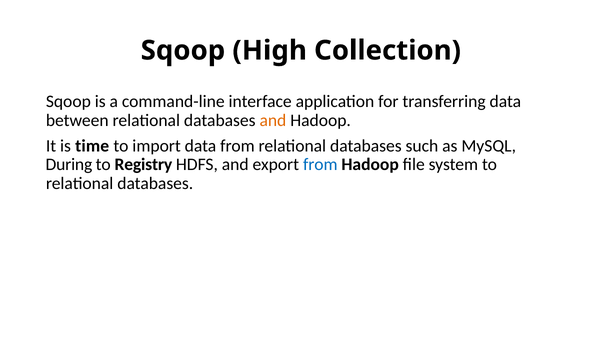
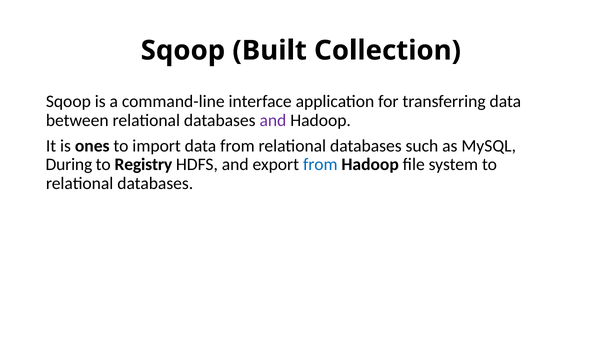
High: High -> Built
and at (273, 121) colour: orange -> purple
time: time -> ones
